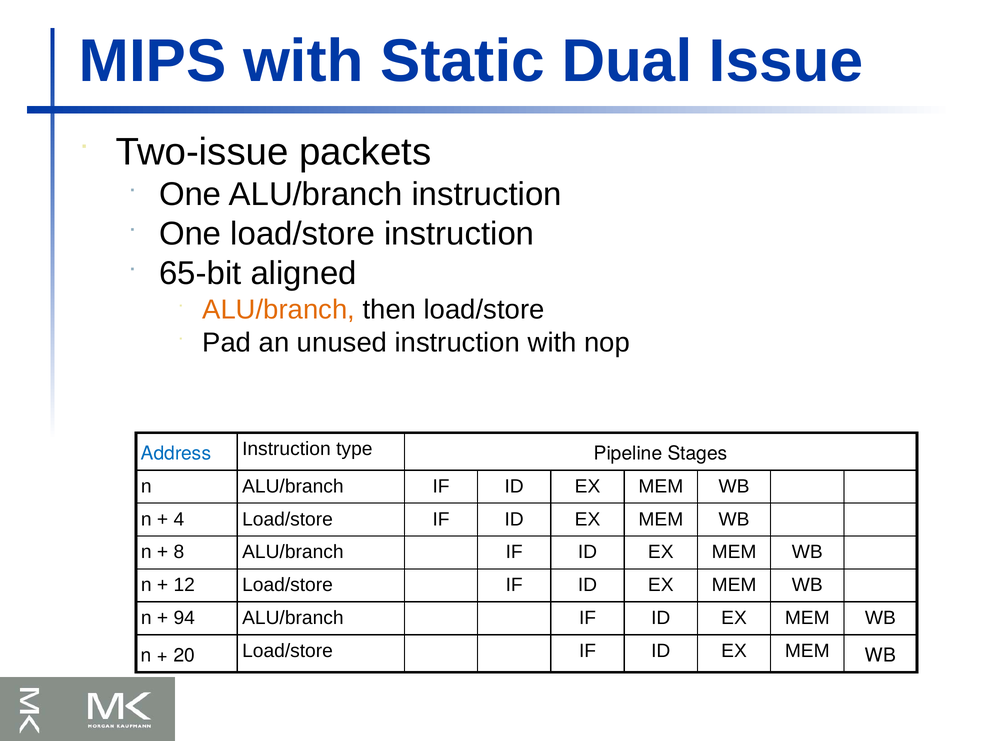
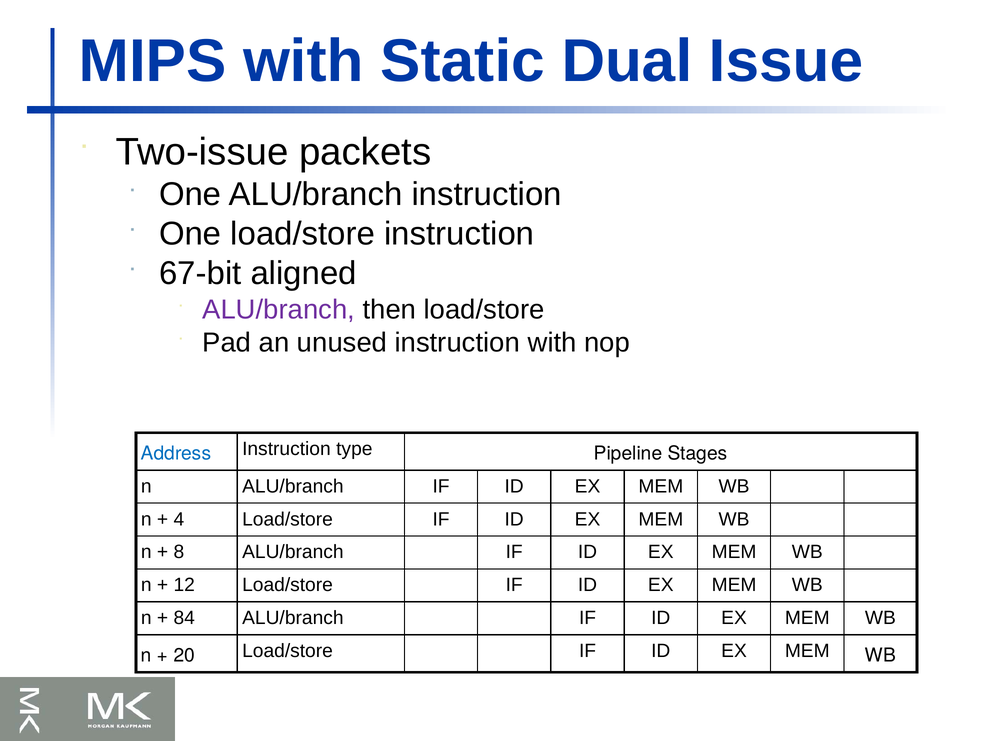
65-bit: 65-bit -> 67-bit
ALU/branch at (279, 309) colour: orange -> purple
94: 94 -> 84
